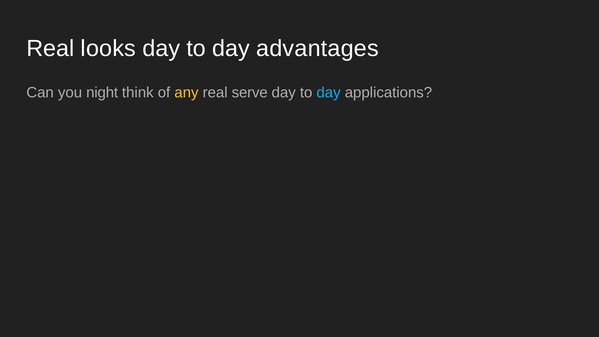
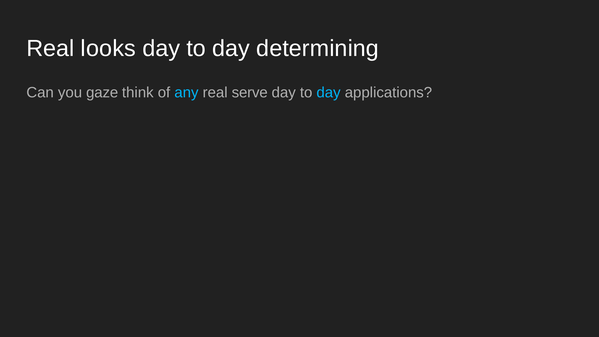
advantages: advantages -> determining
night: night -> gaze
any colour: yellow -> light blue
